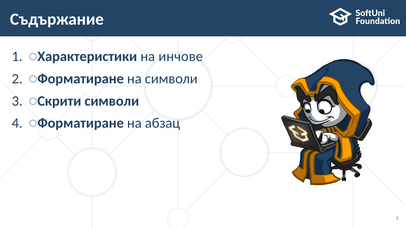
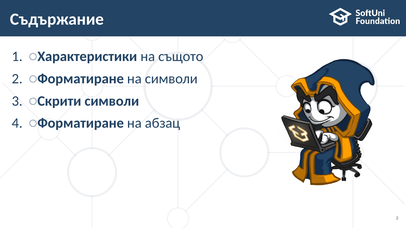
инчове: инчове -> същото
